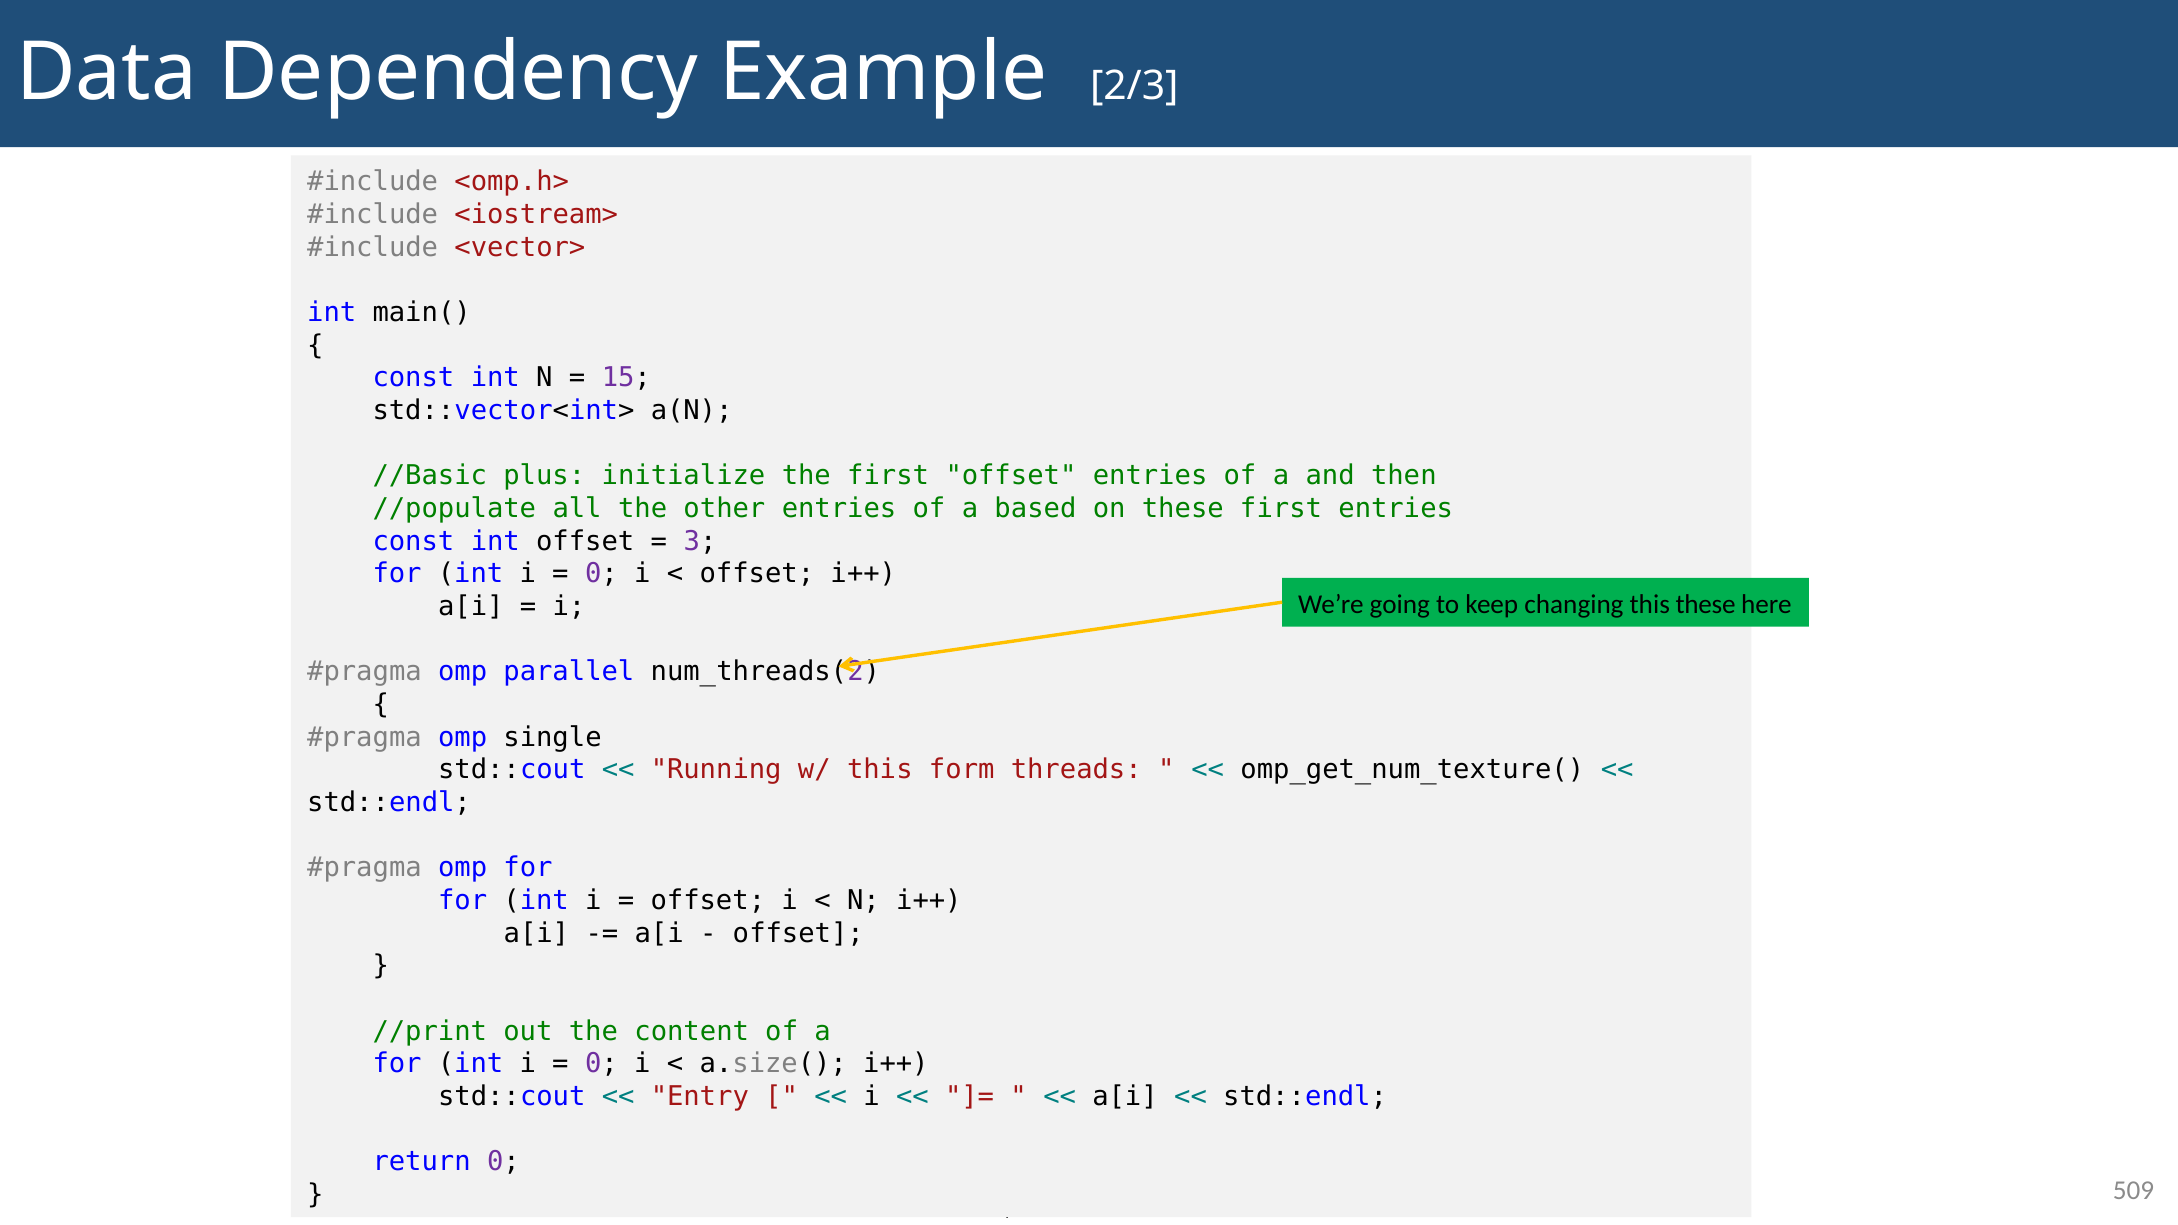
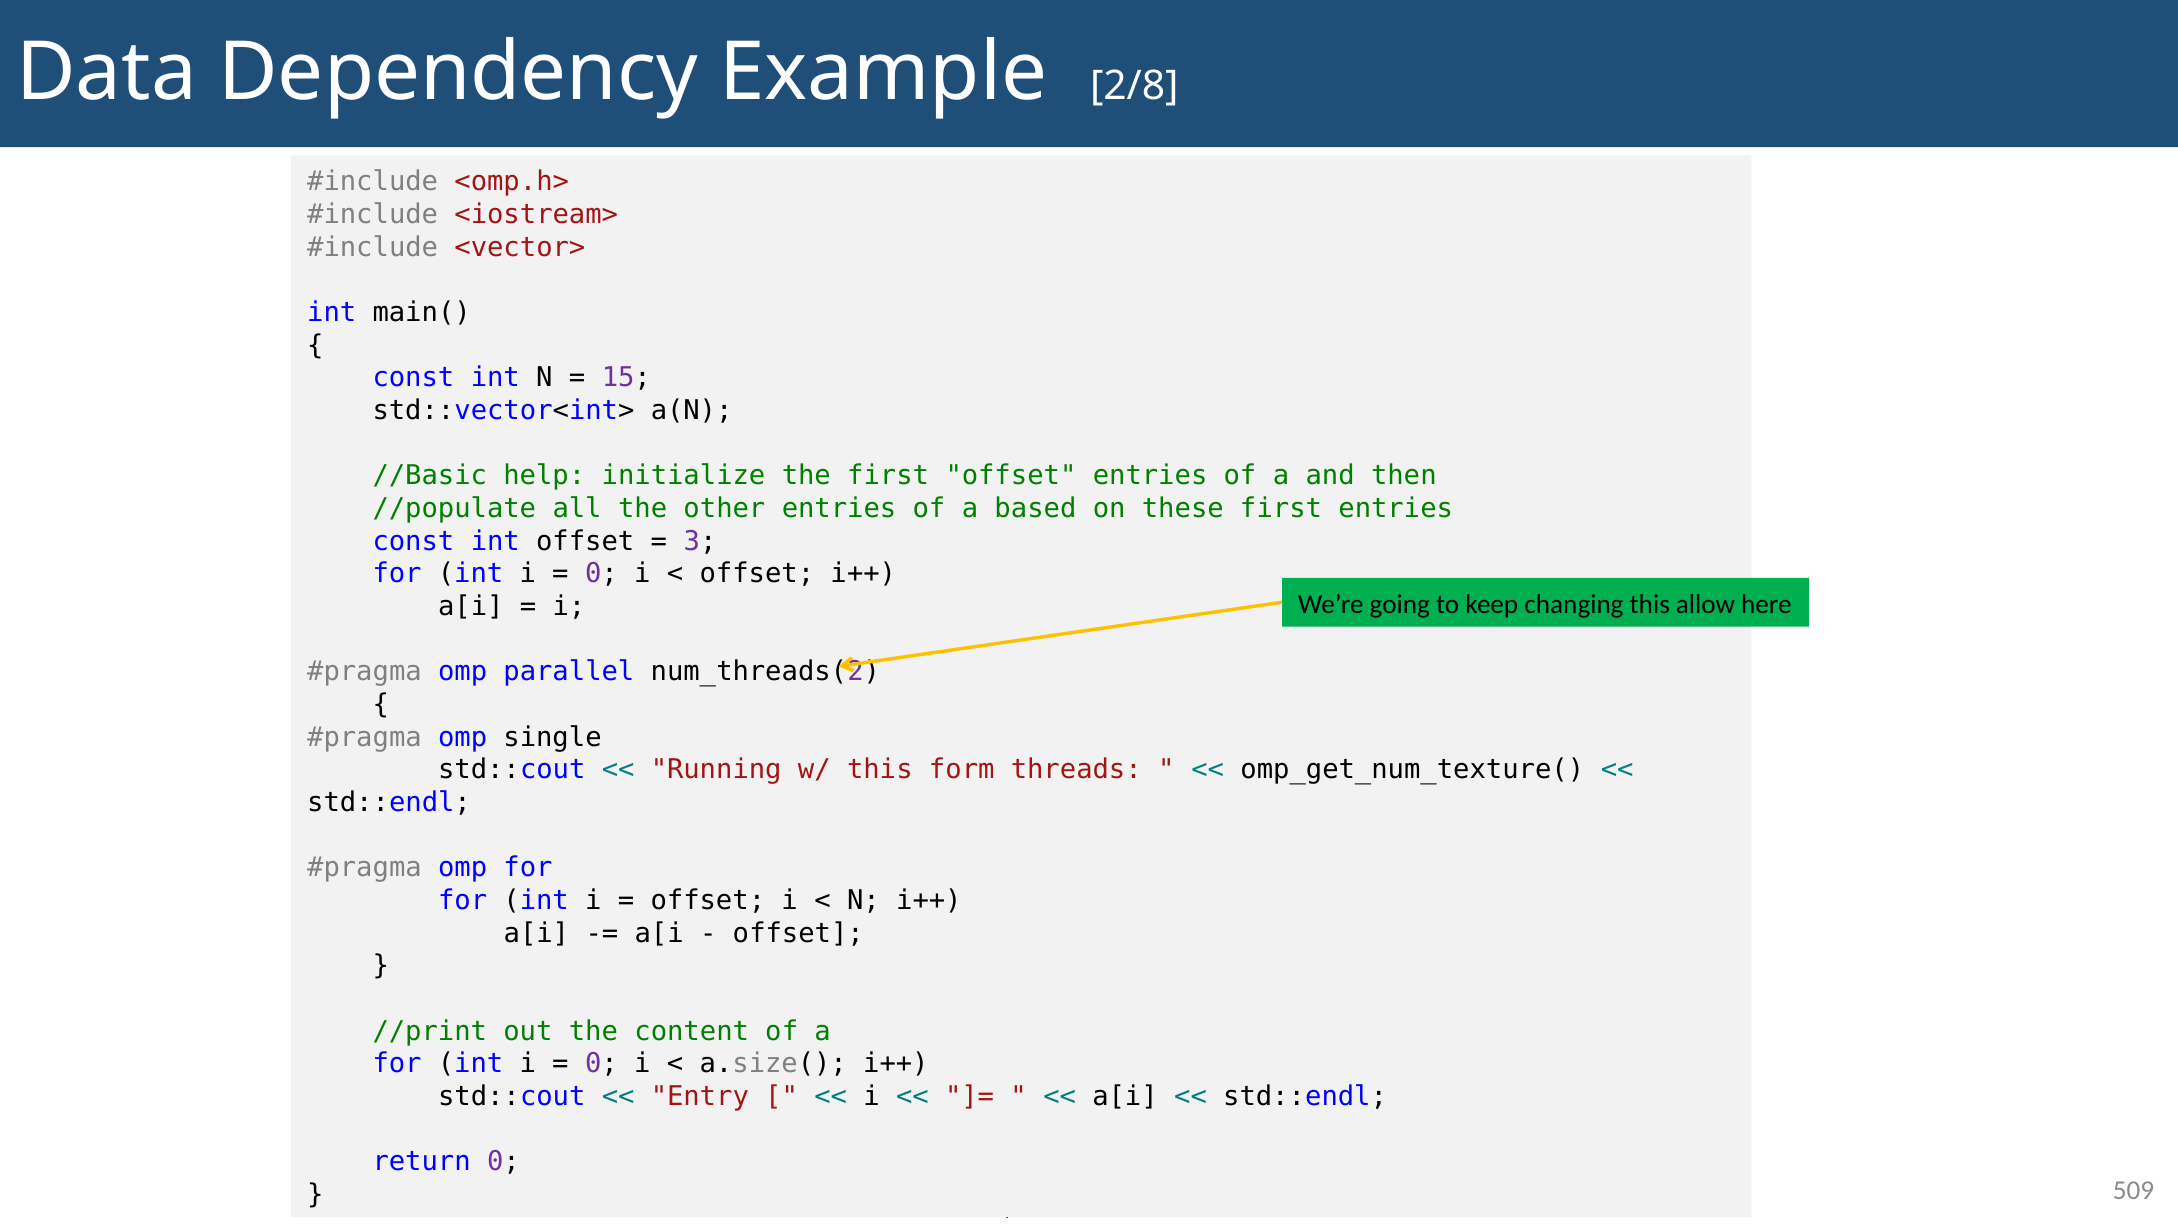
2/3: 2/3 -> 2/8
plus: plus -> help
this these: these -> allow
